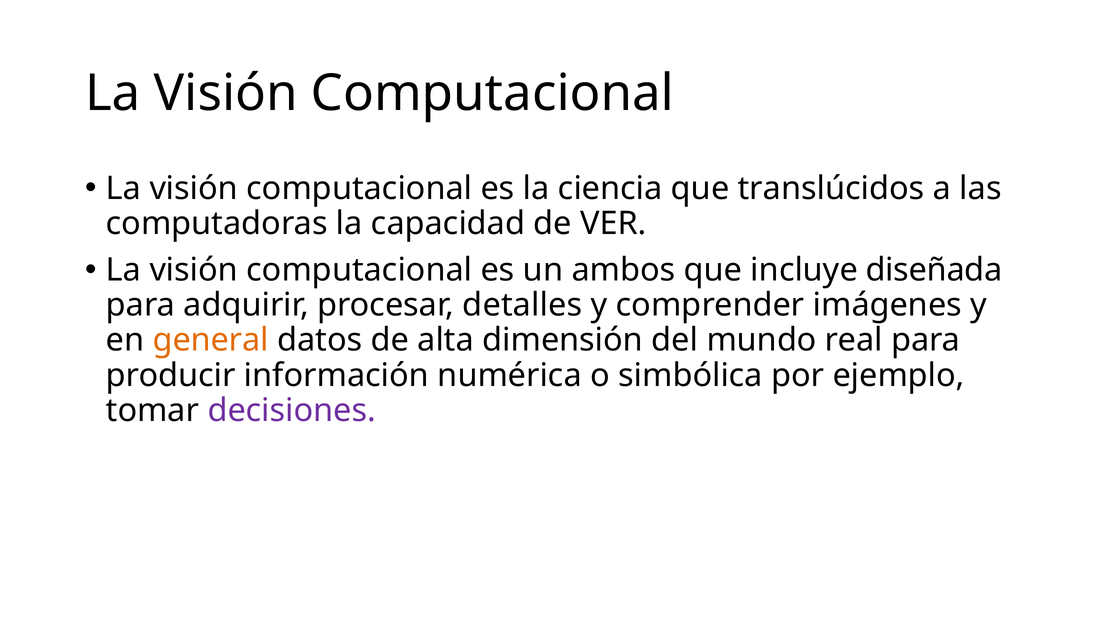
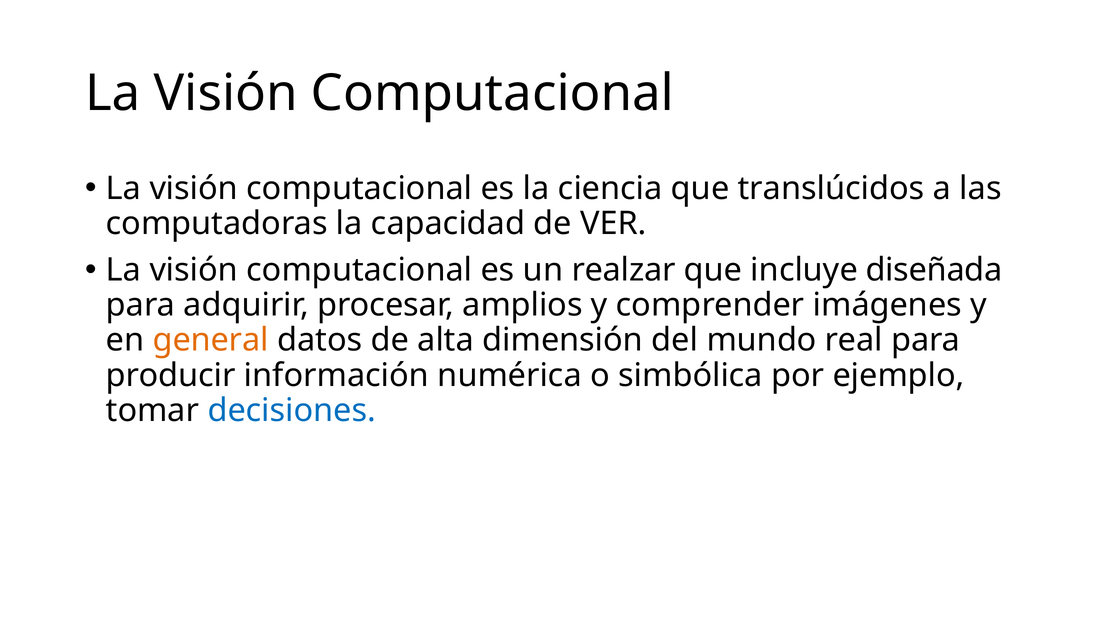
ambos: ambos -> realzar
detalles: detalles -> amplios
decisiones colour: purple -> blue
